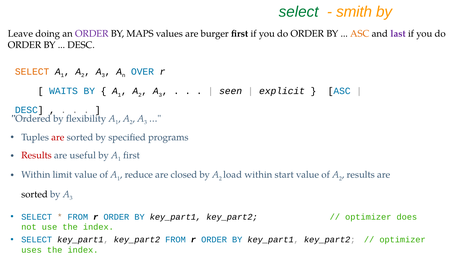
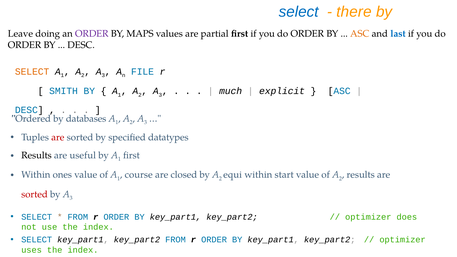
select at (299, 12) colour: green -> blue
smith: smith -> there
burger: burger -> partial
last colour: purple -> blue
OVER: OVER -> FILE
WAITS: WAITS -> SMITH
seen: seen -> much
flexibility: flexibility -> databases
programs: programs -> datatypes
Results at (36, 155) colour: red -> black
limit: limit -> ones
reduce: reduce -> course
load: load -> equi
sorted at (34, 194) colour: black -> red
